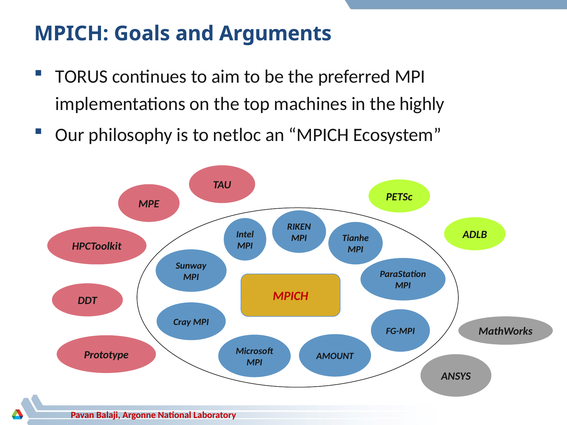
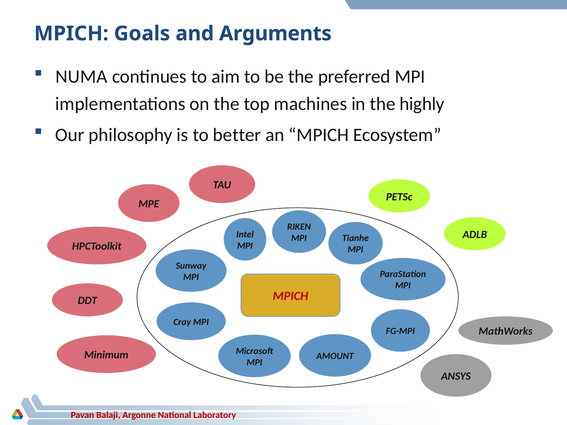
TORUS: TORUS -> NUMA
netloc: netloc -> better
Prototype: Prototype -> Minimum
